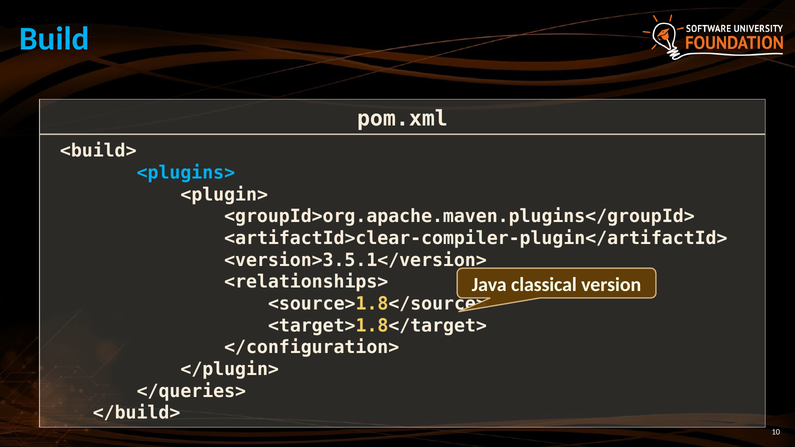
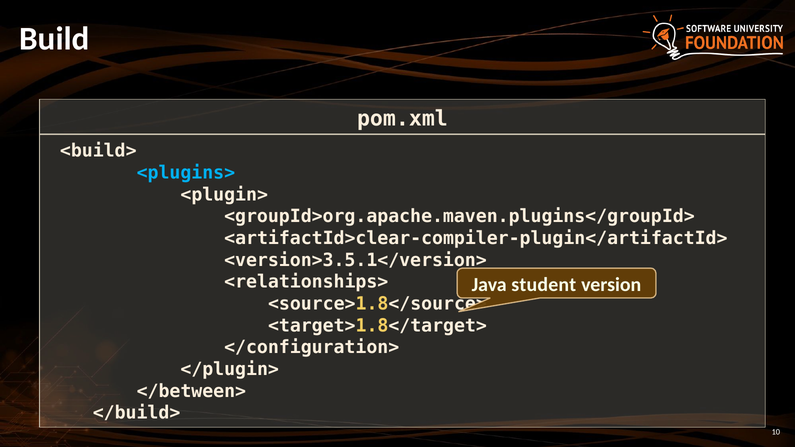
Build colour: light blue -> white
classical: classical -> student
</queries>: </queries> -> </between>
